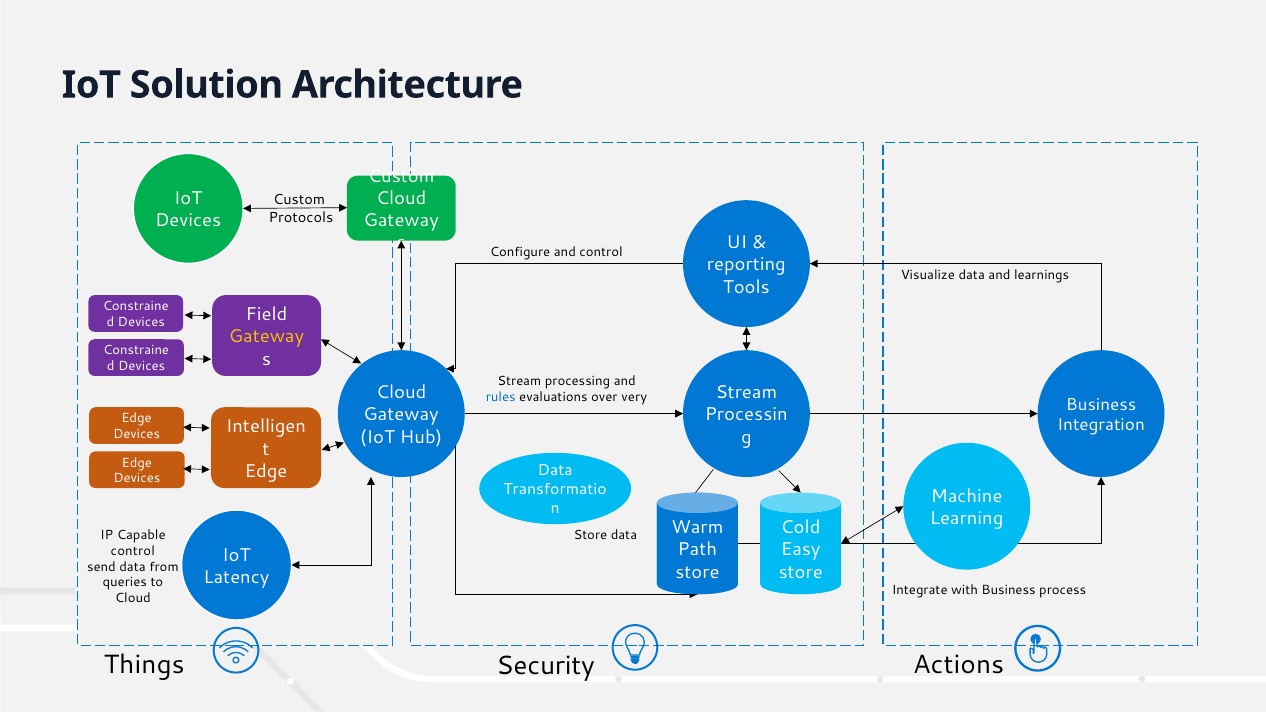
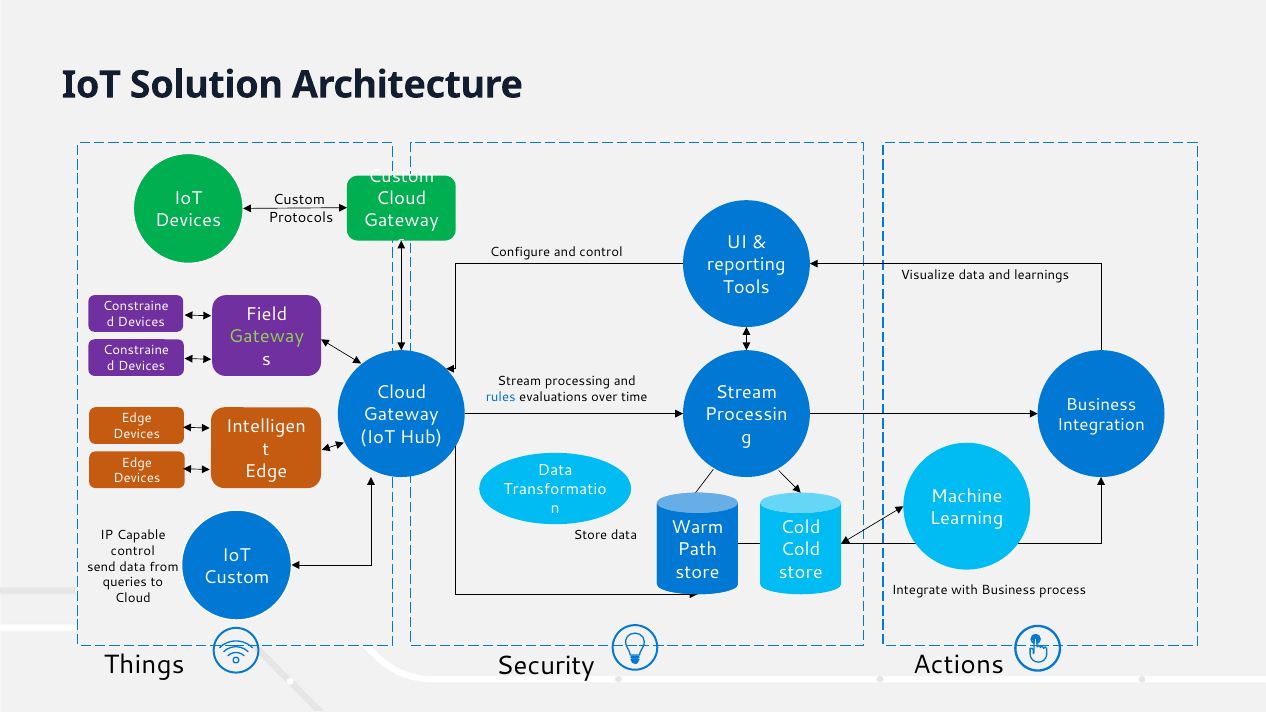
Gateway at (266, 337) colour: yellow -> light green
very: very -> time
Easy at (801, 550): Easy -> Cold
Latency at (236, 577): Latency -> Custom
